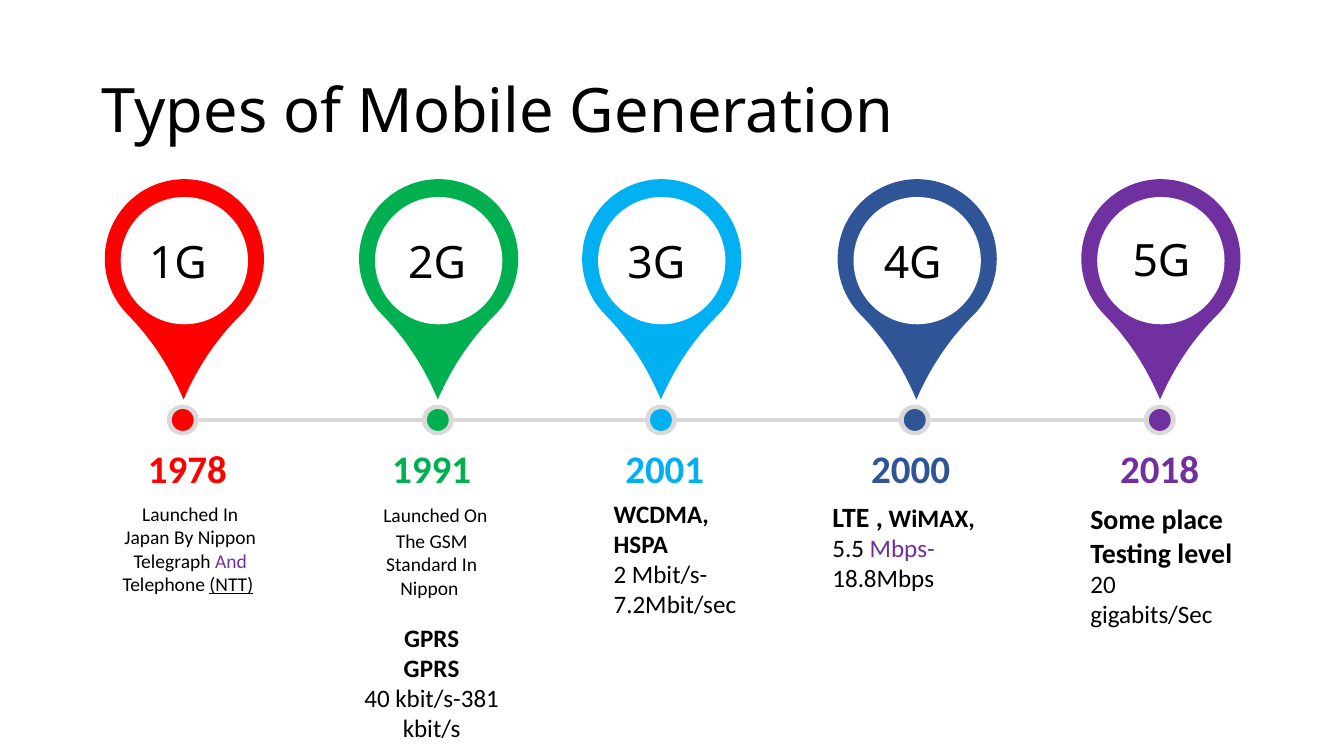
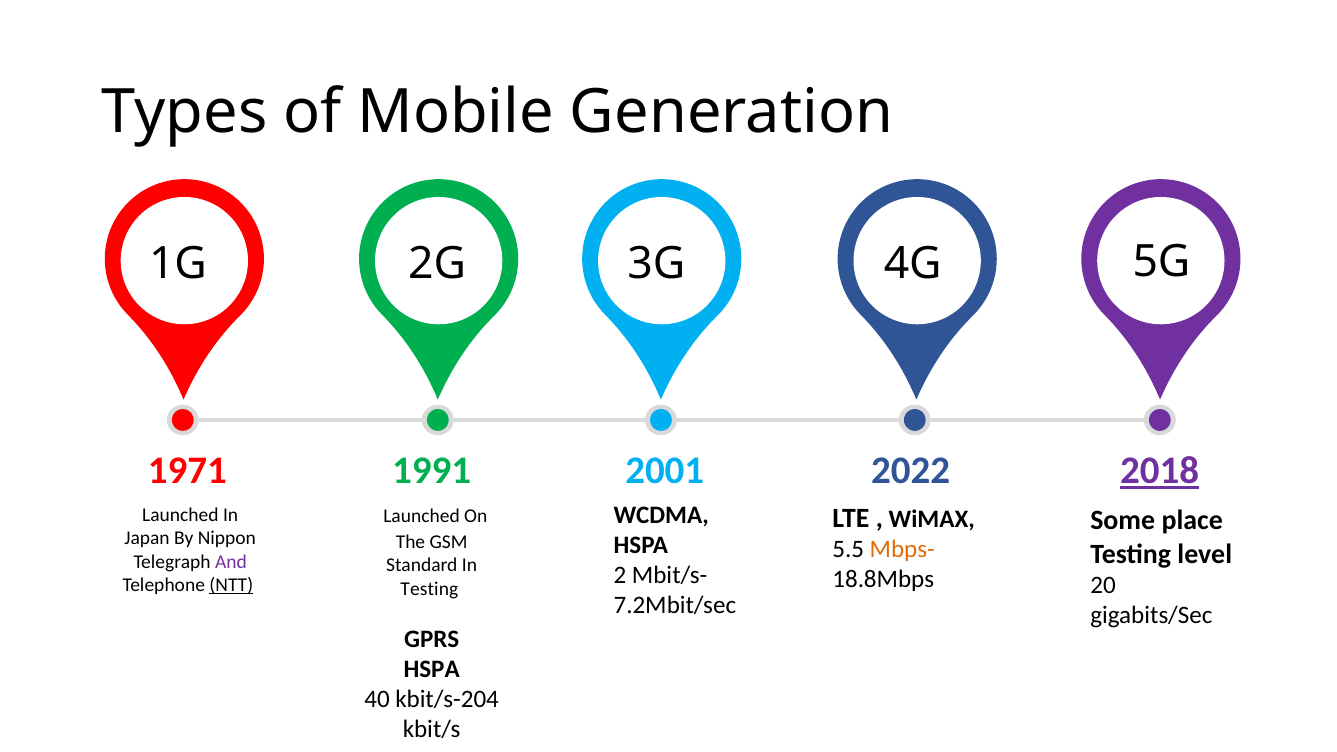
1978: 1978 -> 1971
2000: 2000 -> 2022
2018 underline: none -> present
Mbps- colour: purple -> orange
Nippon at (429, 589): Nippon -> Testing
GPRS at (432, 670): GPRS -> HSPA
kbit/s-381: kbit/s-381 -> kbit/s-204
